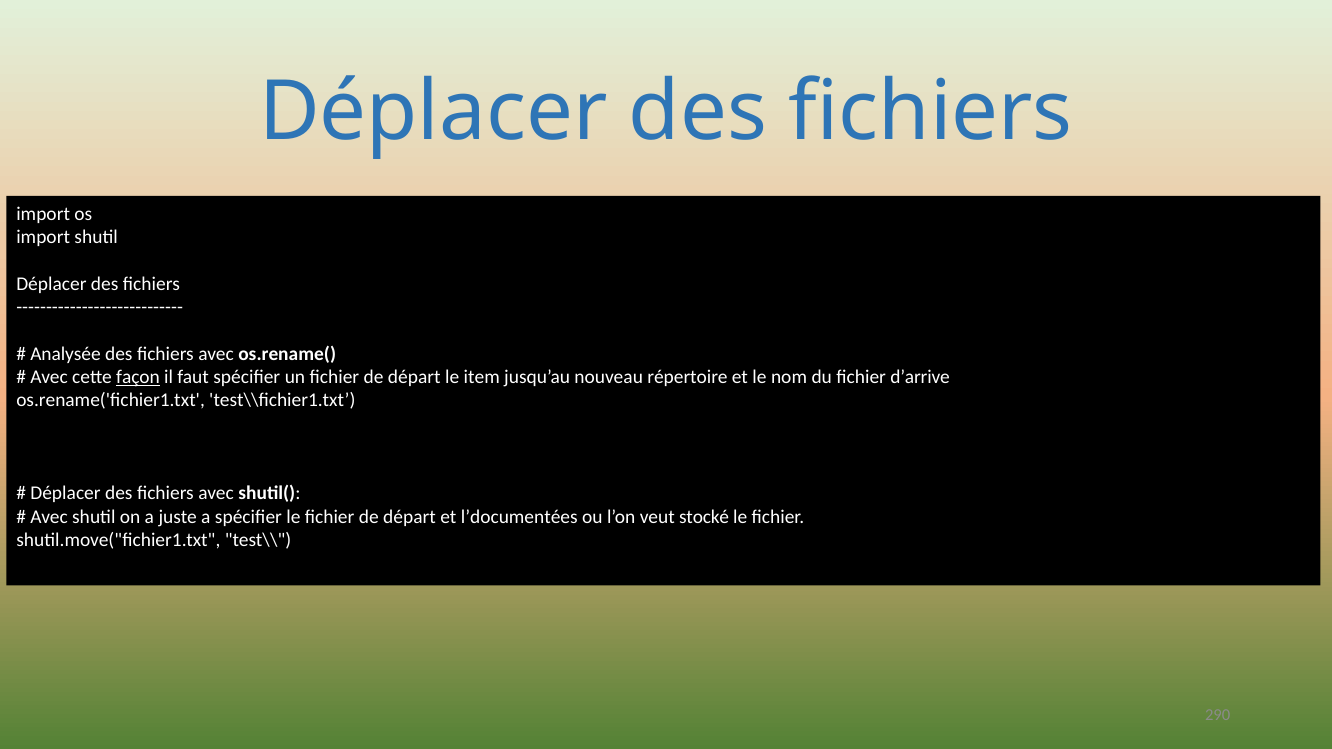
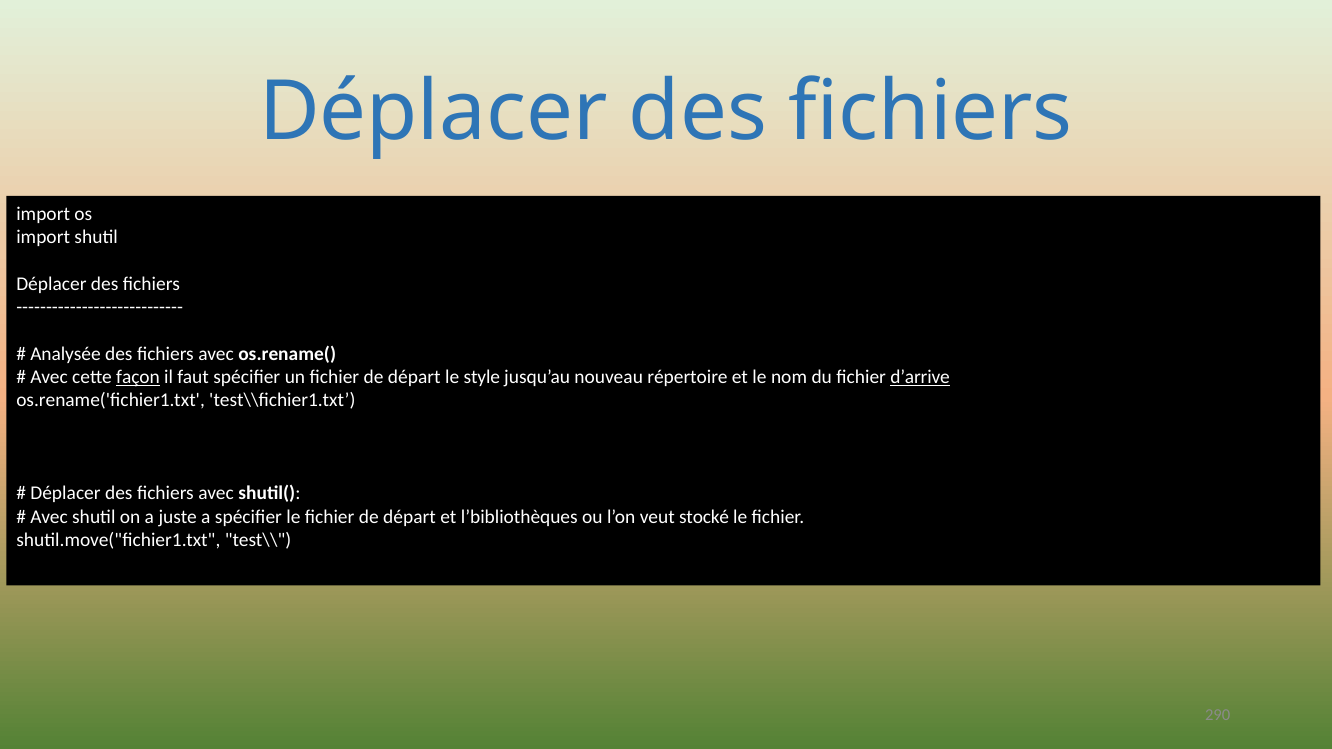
item: item -> style
d’arrive underline: none -> present
l’documentées: l’documentées -> l’bibliothèques
